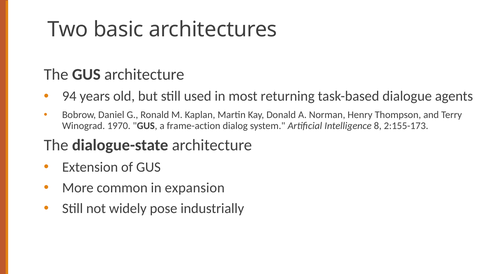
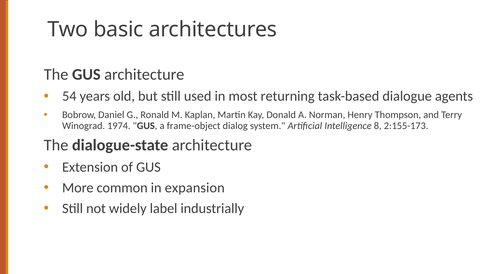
94: 94 -> 54
1970: 1970 -> 1974
frame-action: frame-action -> frame-object
pose: pose -> label
